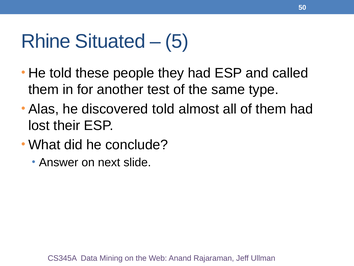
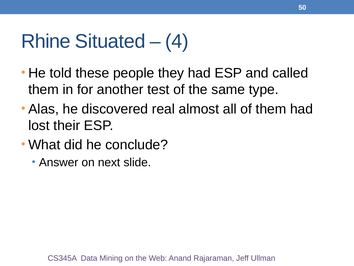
5: 5 -> 4
discovered told: told -> real
